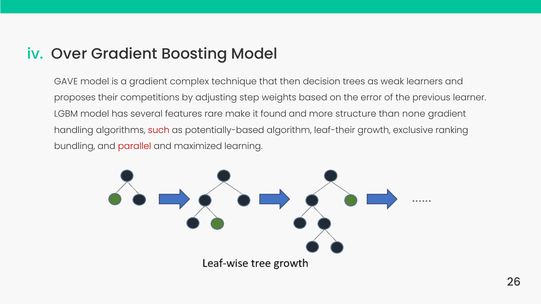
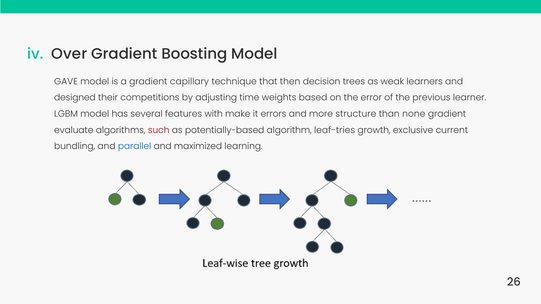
complex: complex -> capillary
proposes: proposes -> designed
step: step -> time
rare: rare -> with
found: found -> errors
handling: handling -> evaluate
leaf-their: leaf-their -> leaf-tries
ranking: ranking -> current
parallel colour: red -> blue
